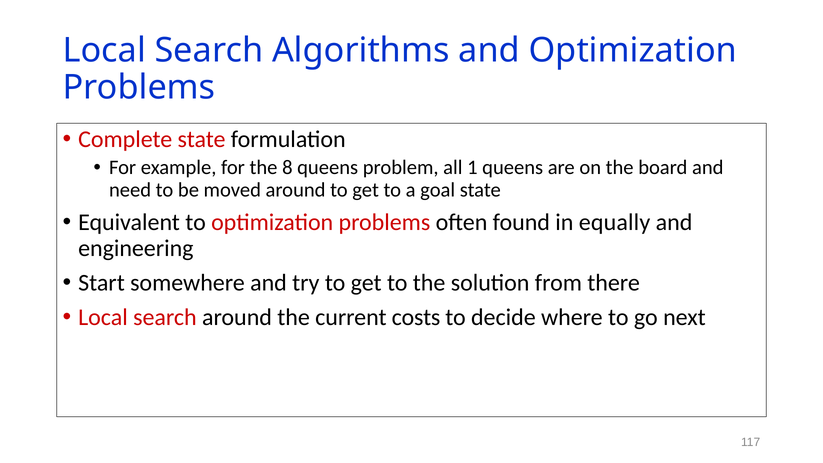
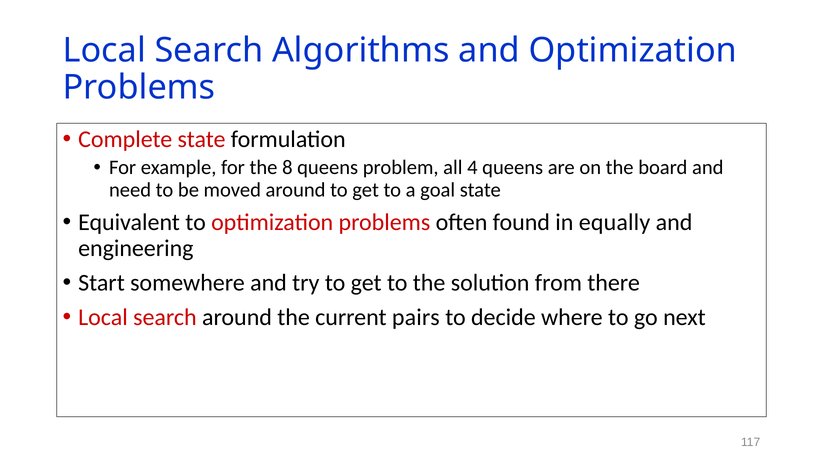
1: 1 -> 4
costs: costs -> pairs
